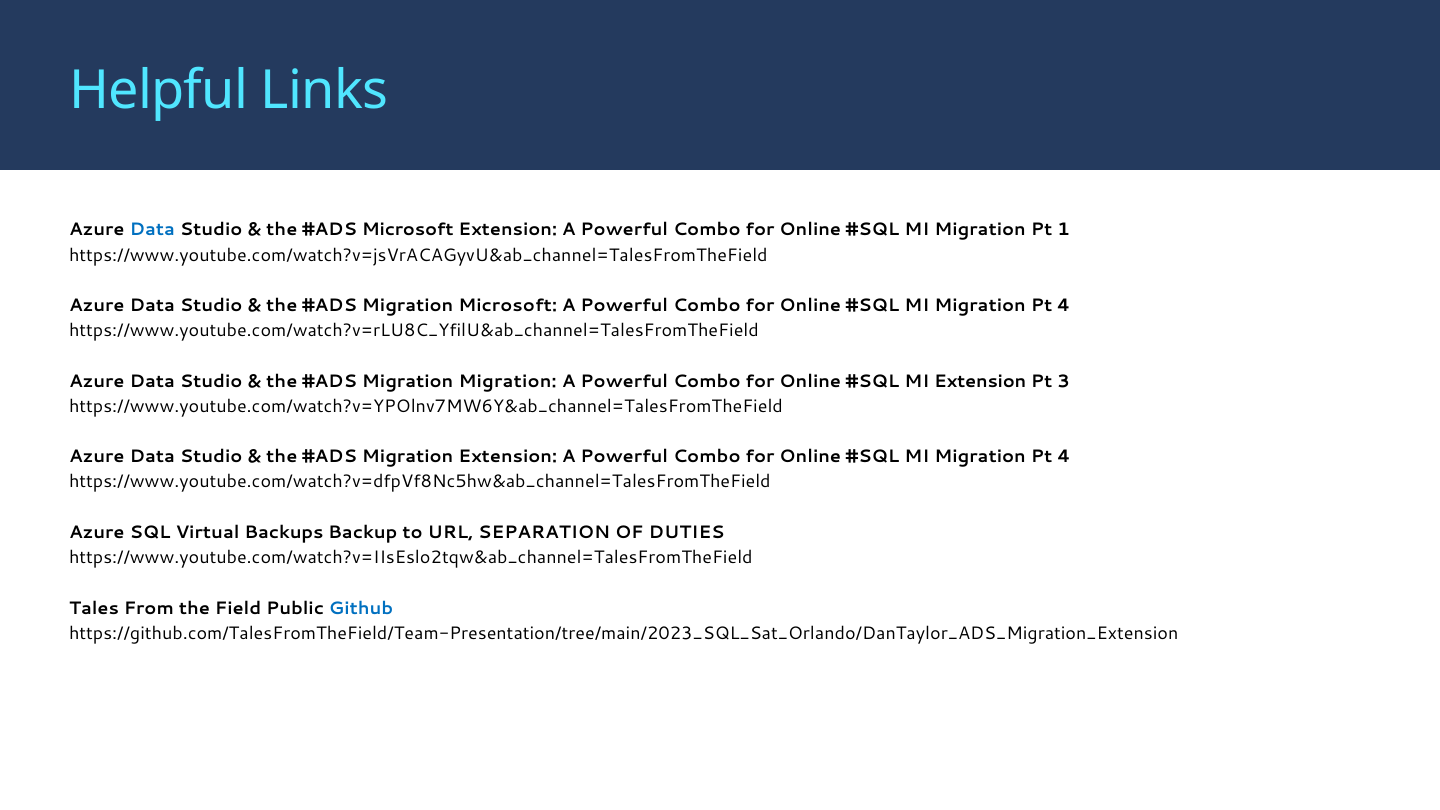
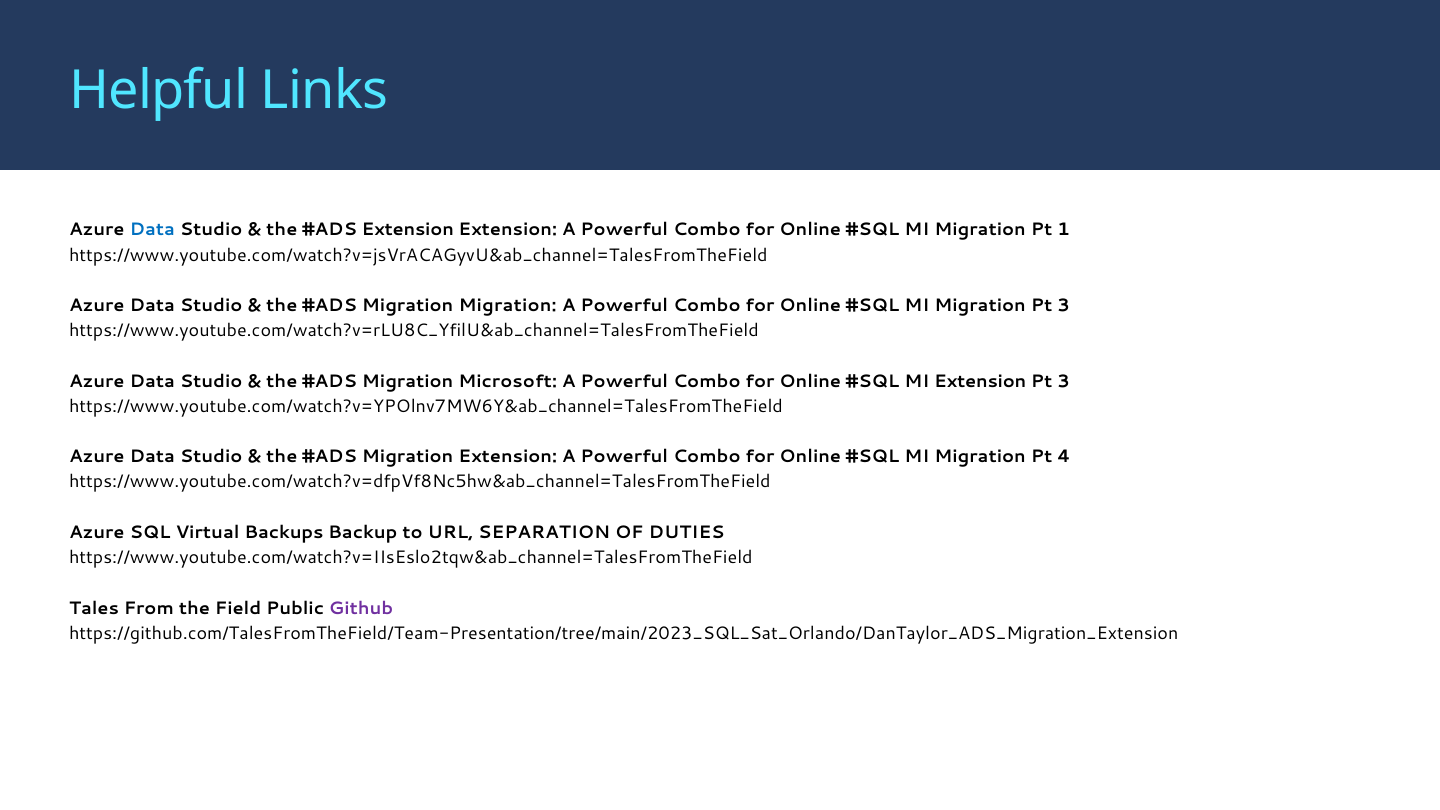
Microsoft at (408, 230): Microsoft -> Extension
Migration Microsoft: Microsoft -> Migration
4 at (1064, 306): 4 -> 3
Migration Migration: Migration -> Microsoft
Github colour: blue -> purple
